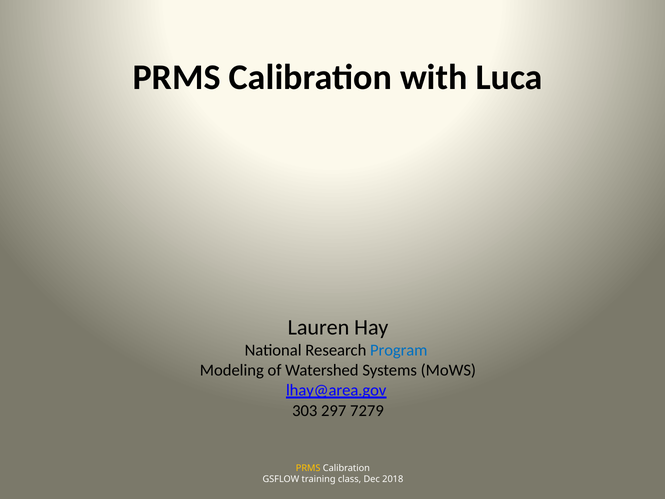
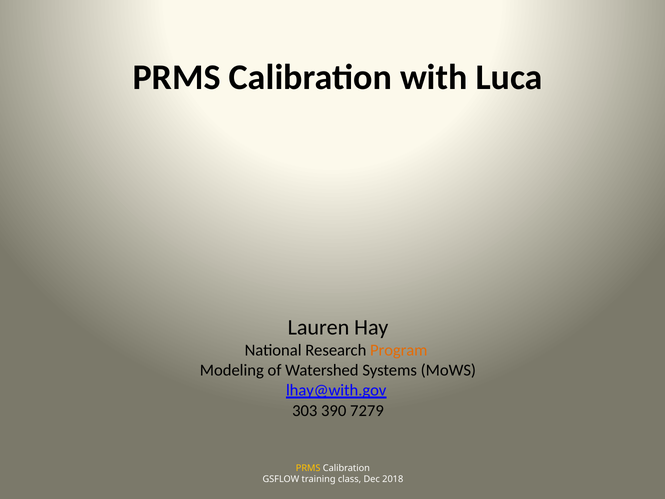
Program colour: blue -> orange
lhay@area.gov: lhay@area.gov -> lhay@with.gov
297: 297 -> 390
